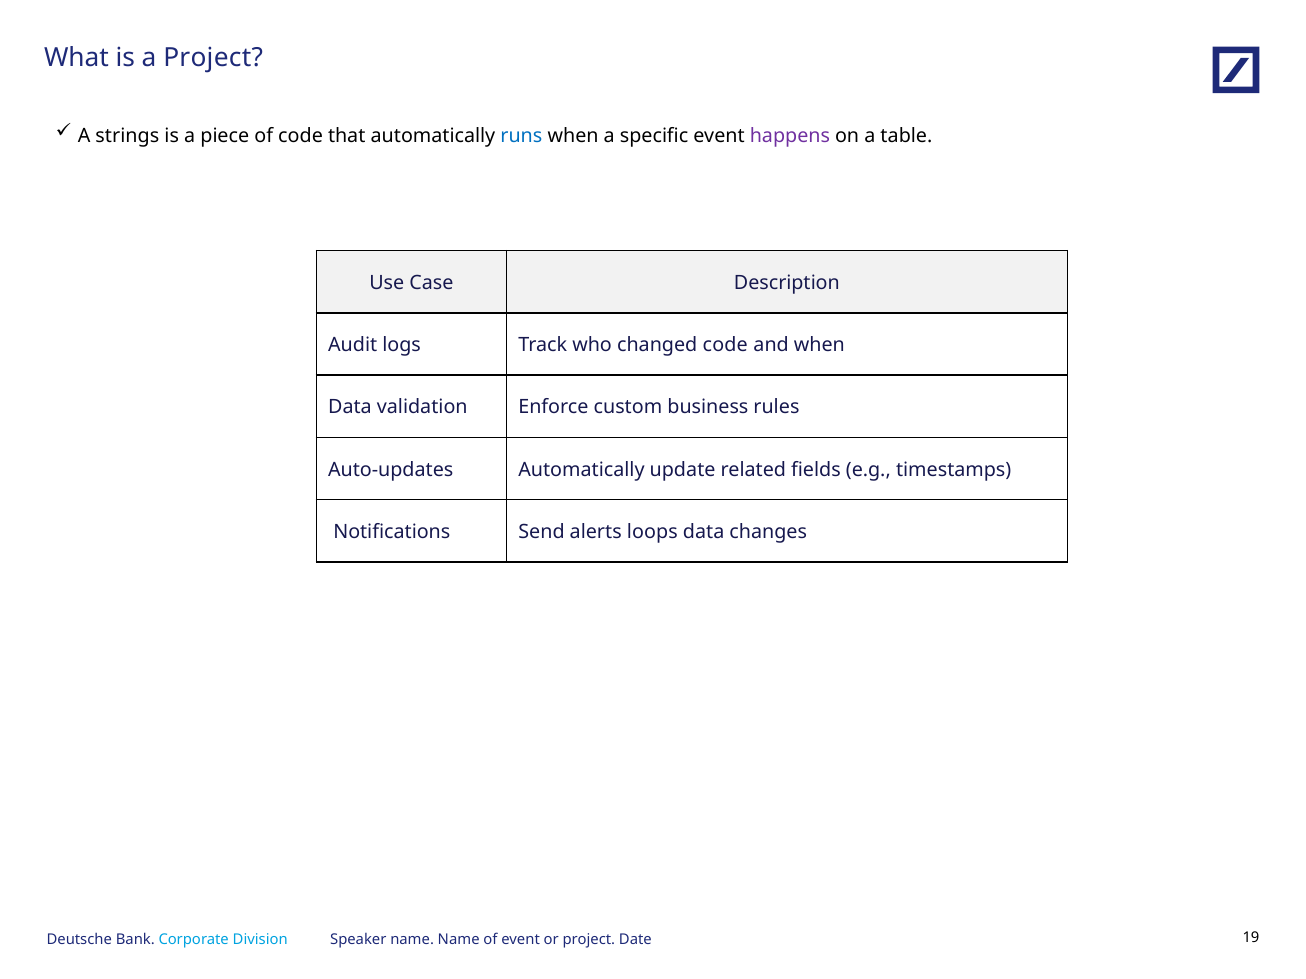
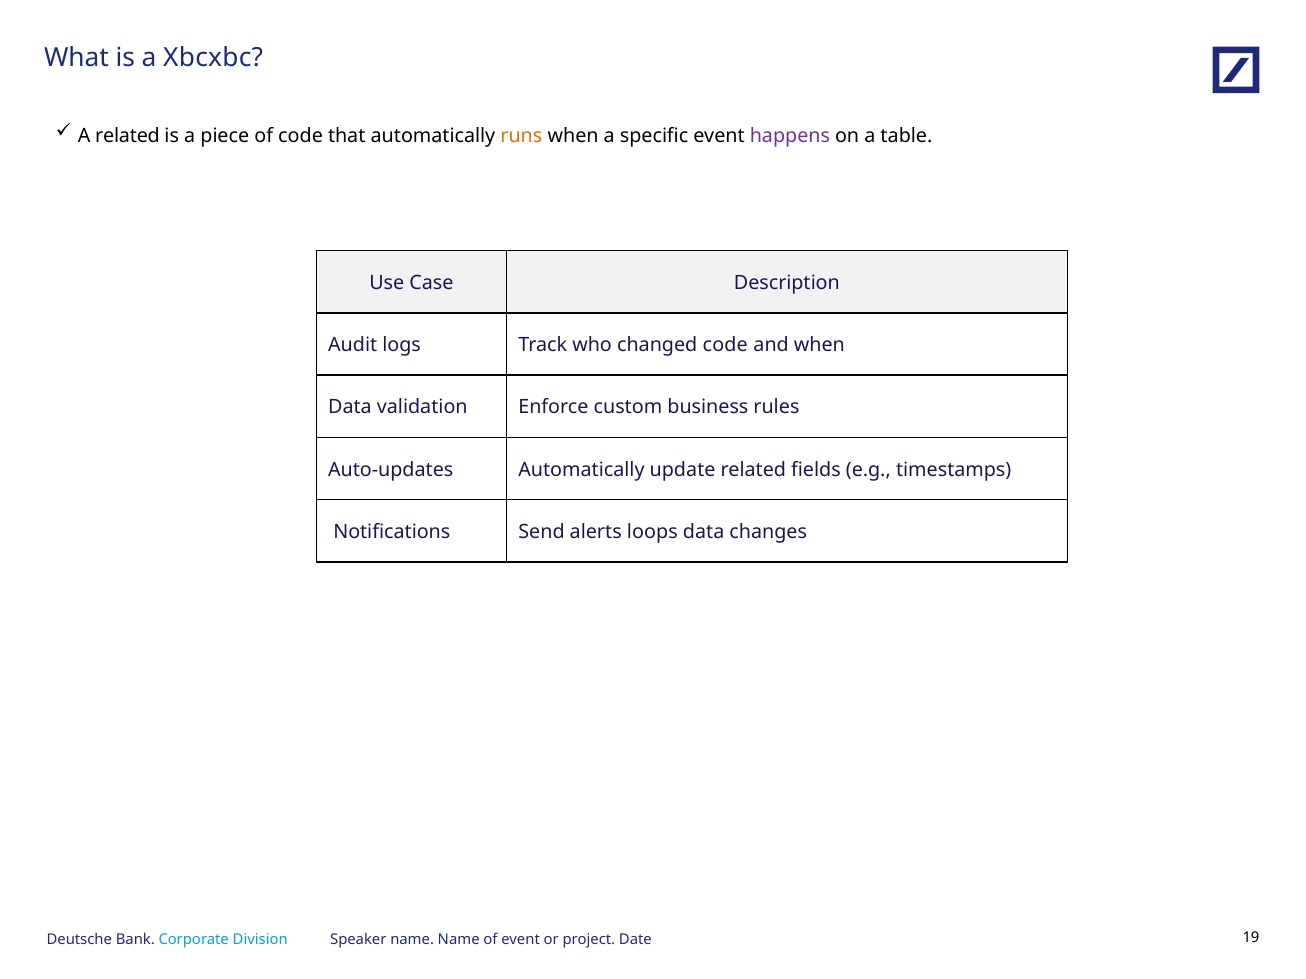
a Project: Project -> Xbcxbc
A strings: strings -> related
runs colour: blue -> orange
